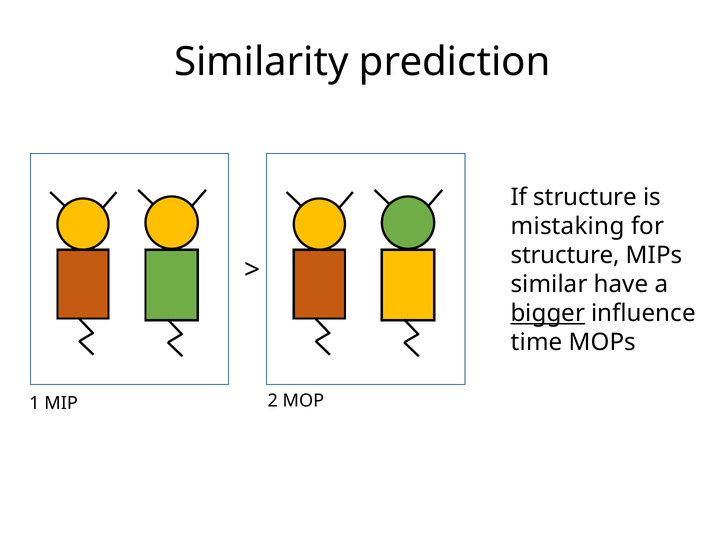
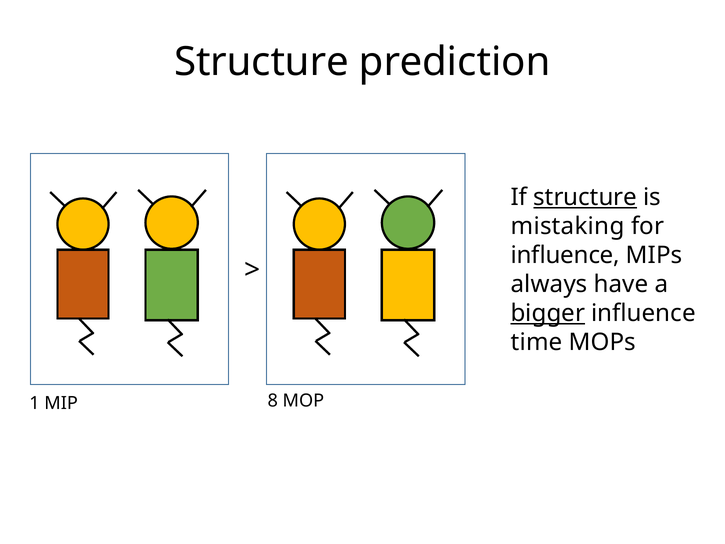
Similarity at (261, 62): Similarity -> Structure
structure at (585, 197) underline: none -> present
structure at (565, 255): structure -> influence
similar: similar -> always
2: 2 -> 8
